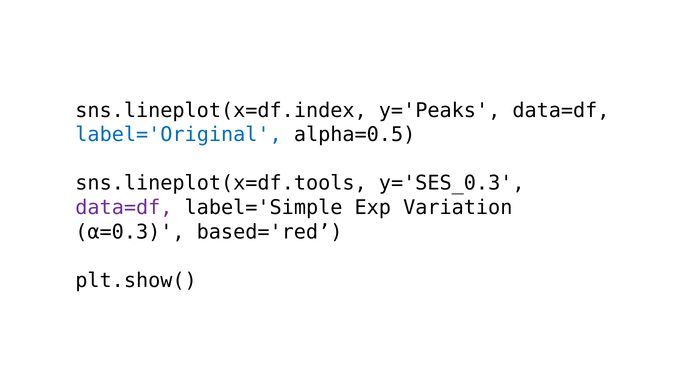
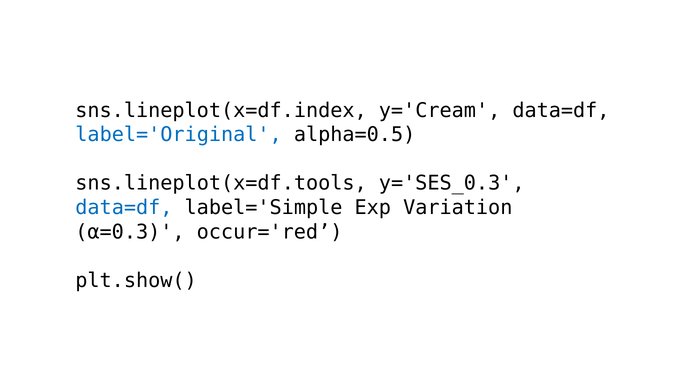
y='Peaks: y='Peaks -> y='Cream
data=df at (124, 207) colour: purple -> blue
based='red: based='red -> occur='red
